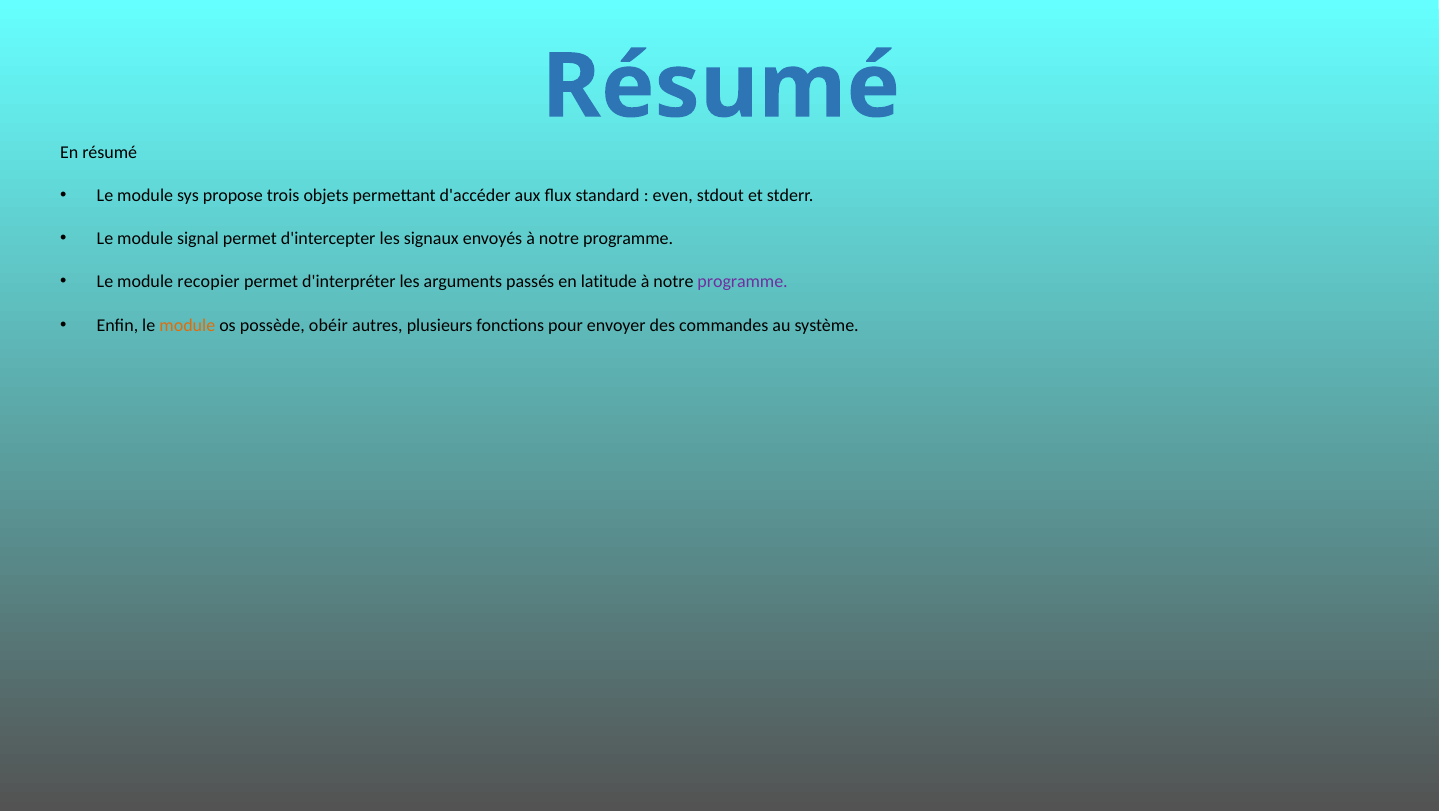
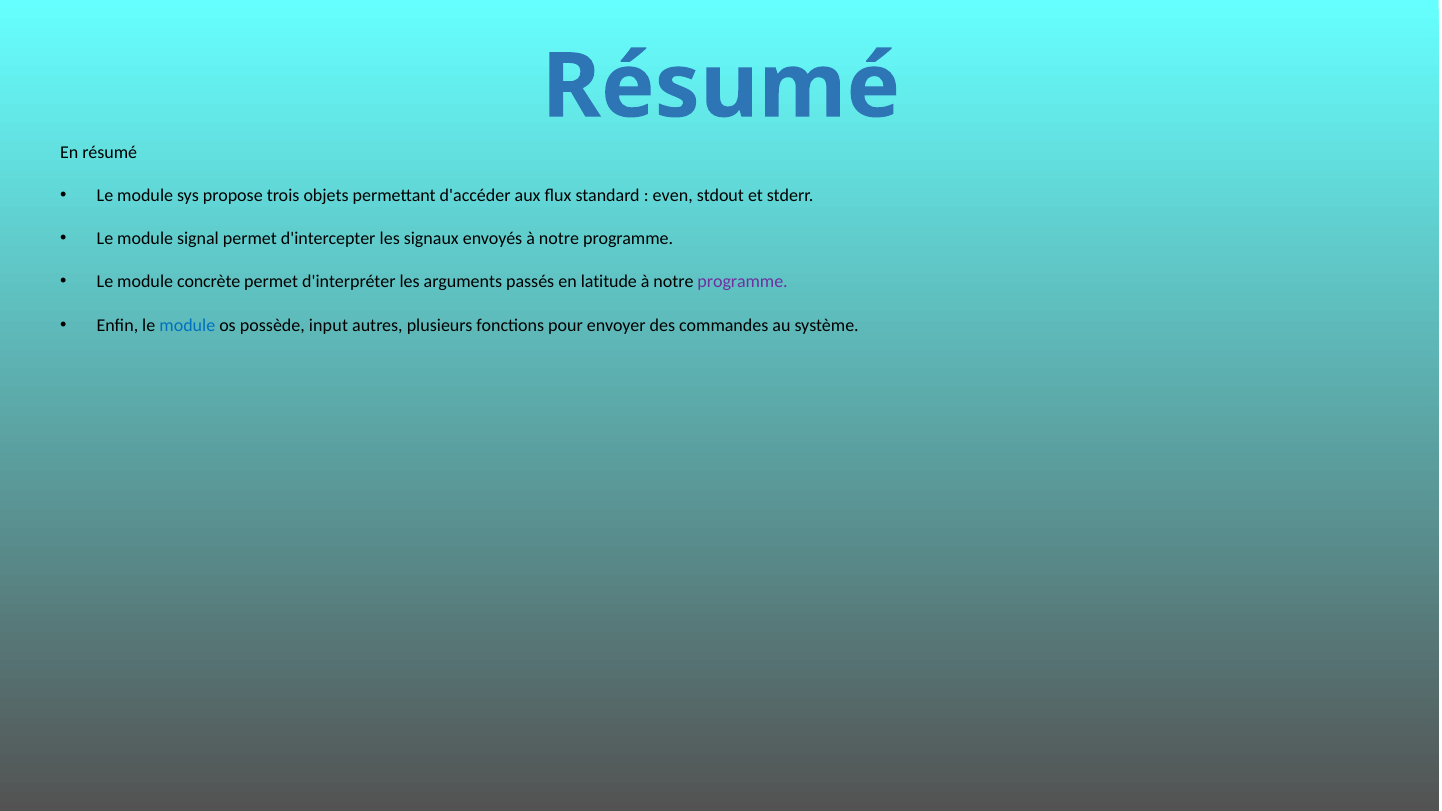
recopier: recopier -> concrète
module at (187, 325) colour: orange -> blue
obéir: obéir -> input
